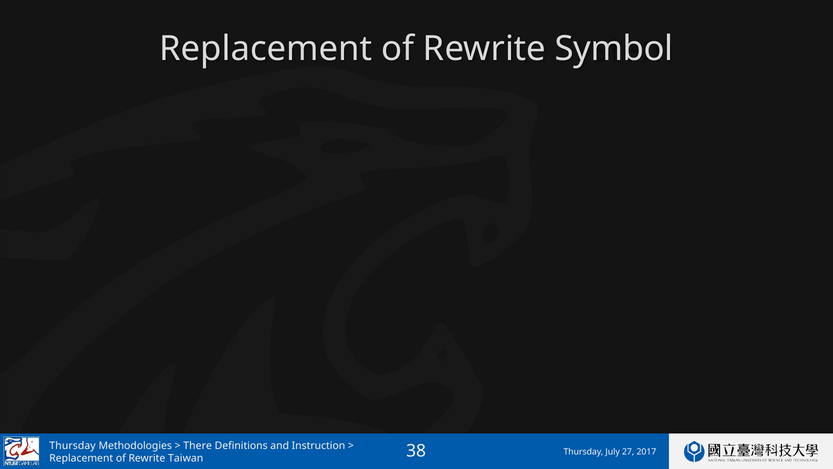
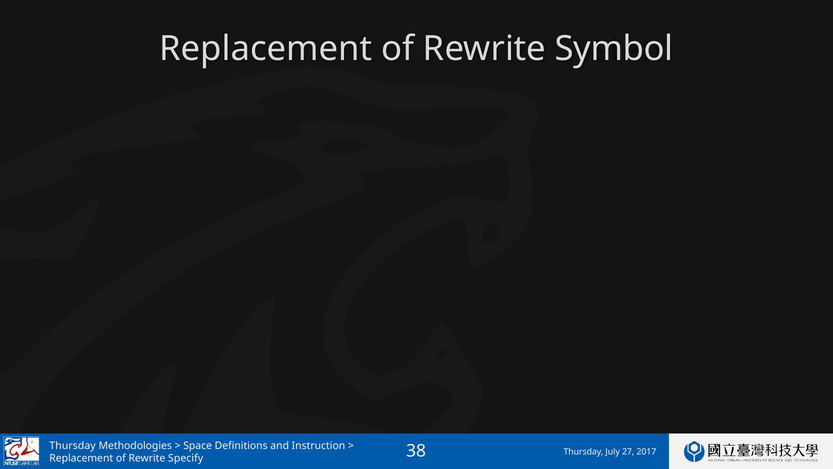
There: There -> Space
Taiwan: Taiwan -> Specify
